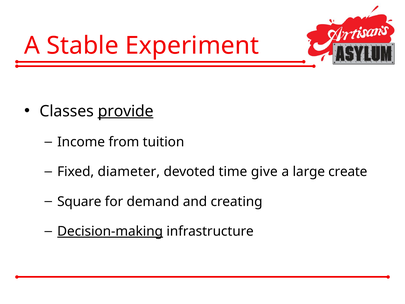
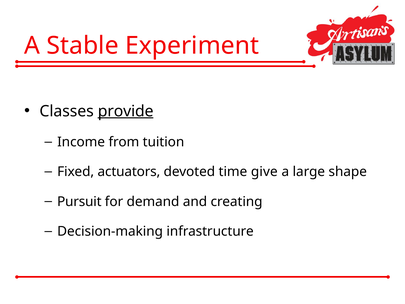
diameter: diameter -> actuators
create: create -> shape
Square: Square -> Pursuit
Decision-making underline: present -> none
